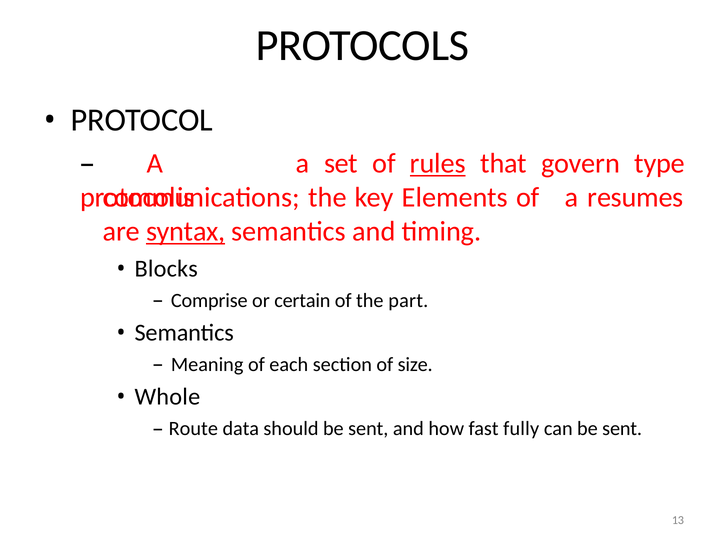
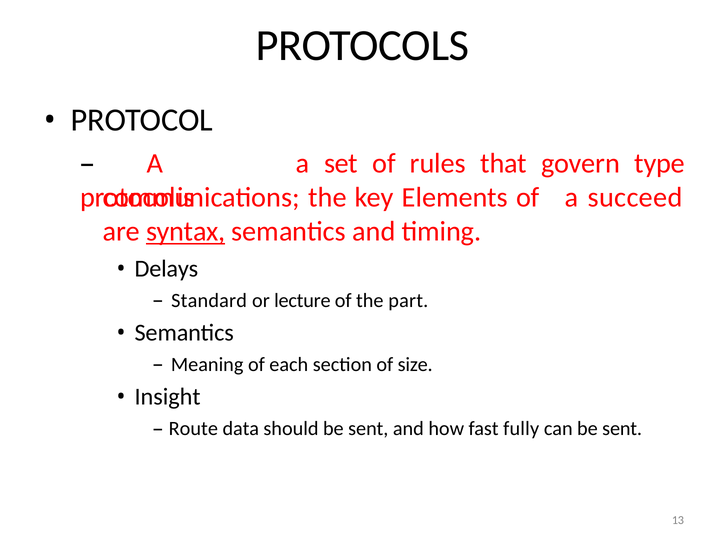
rules underline: present -> none
resumes: resumes -> succeed
Blocks: Blocks -> Delays
Comprise: Comprise -> Standard
certain: certain -> lecture
Whole: Whole -> Insight
